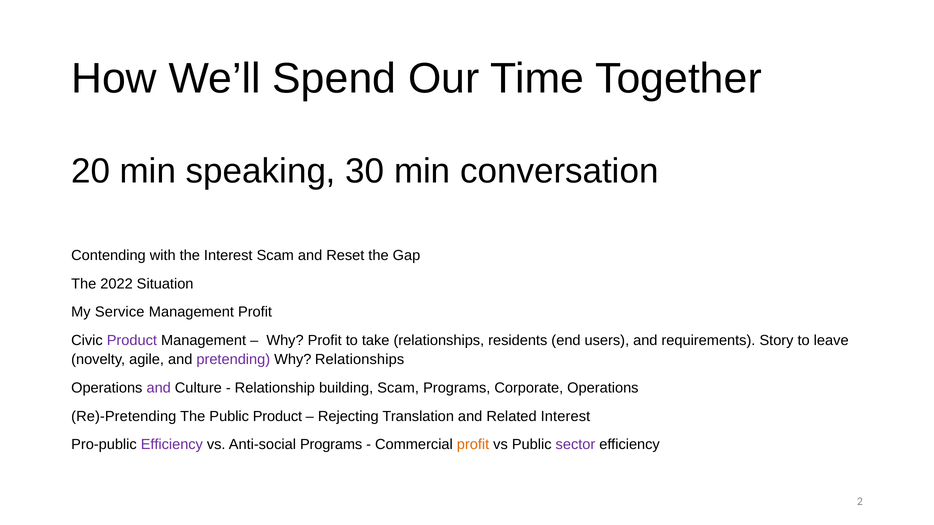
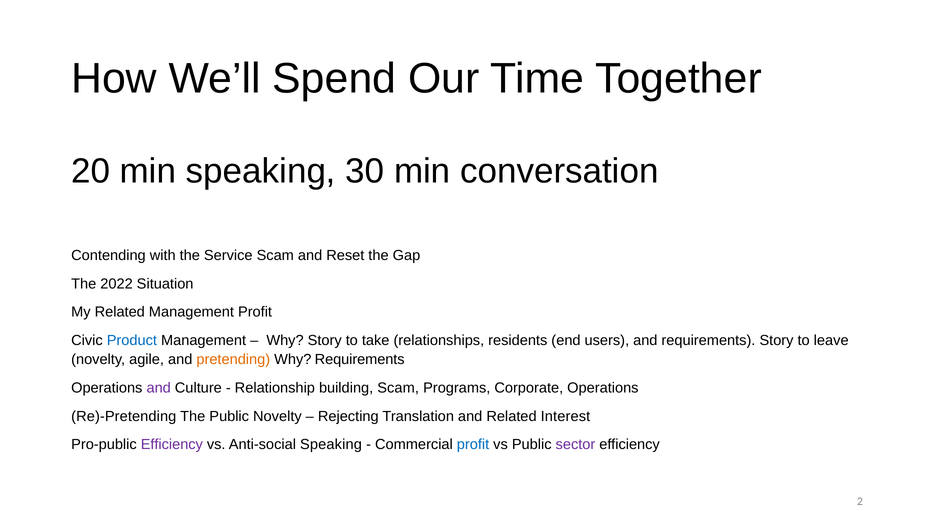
the Interest: Interest -> Service
My Service: Service -> Related
Product at (132, 341) colour: purple -> blue
Why Profit: Profit -> Story
pretending colour: purple -> orange
Why Relationships: Relationships -> Requirements
Public Product: Product -> Novelty
Anti-social Programs: Programs -> Speaking
profit at (473, 445) colour: orange -> blue
